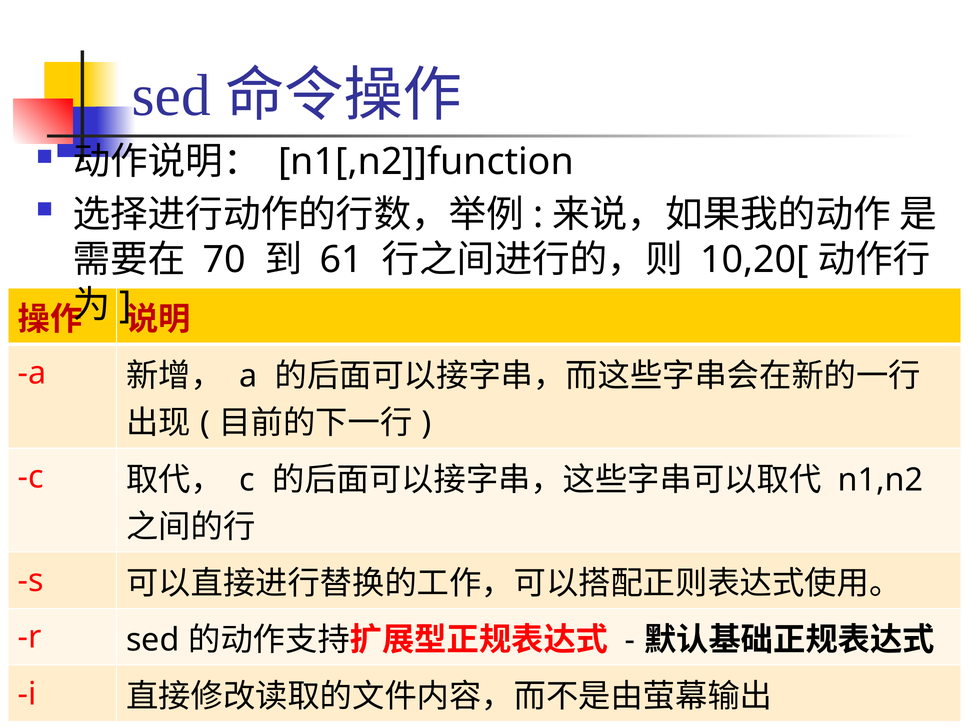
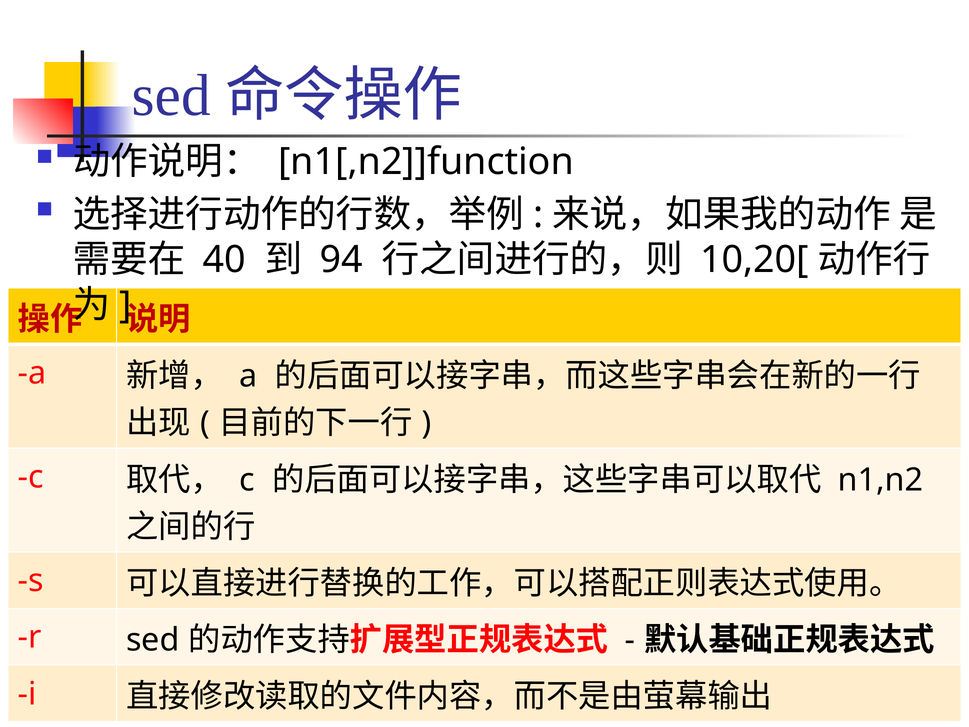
70: 70 -> 40
61: 61 -> 94
